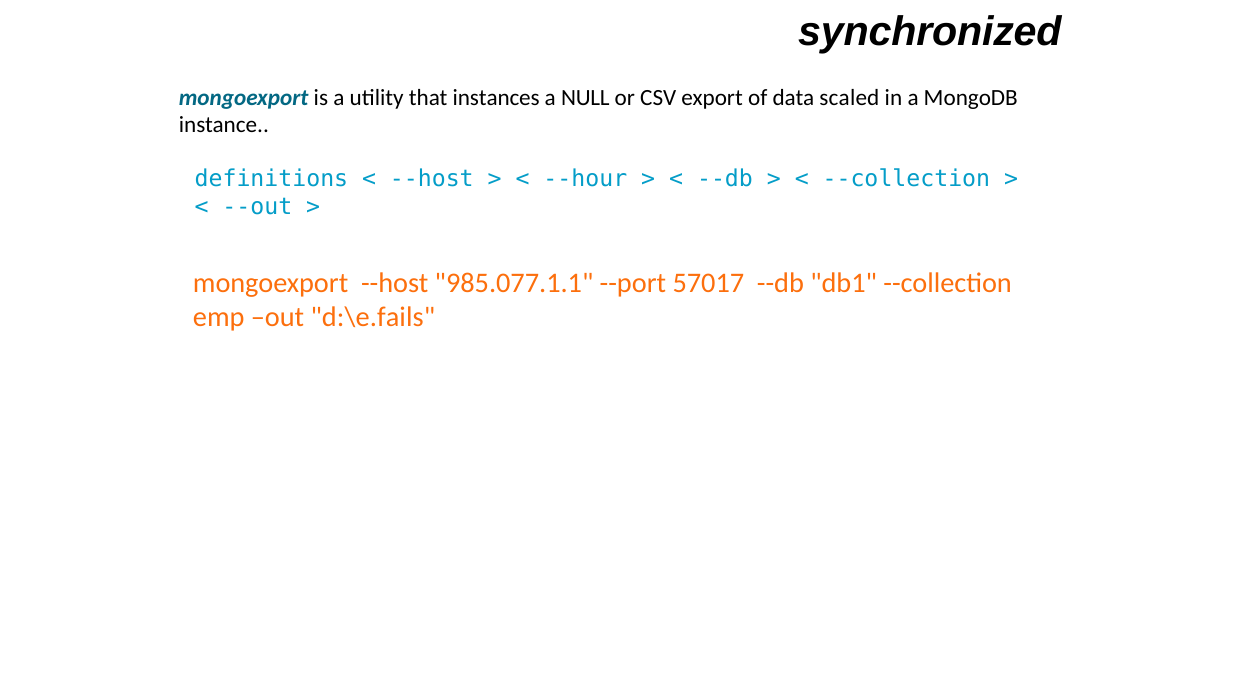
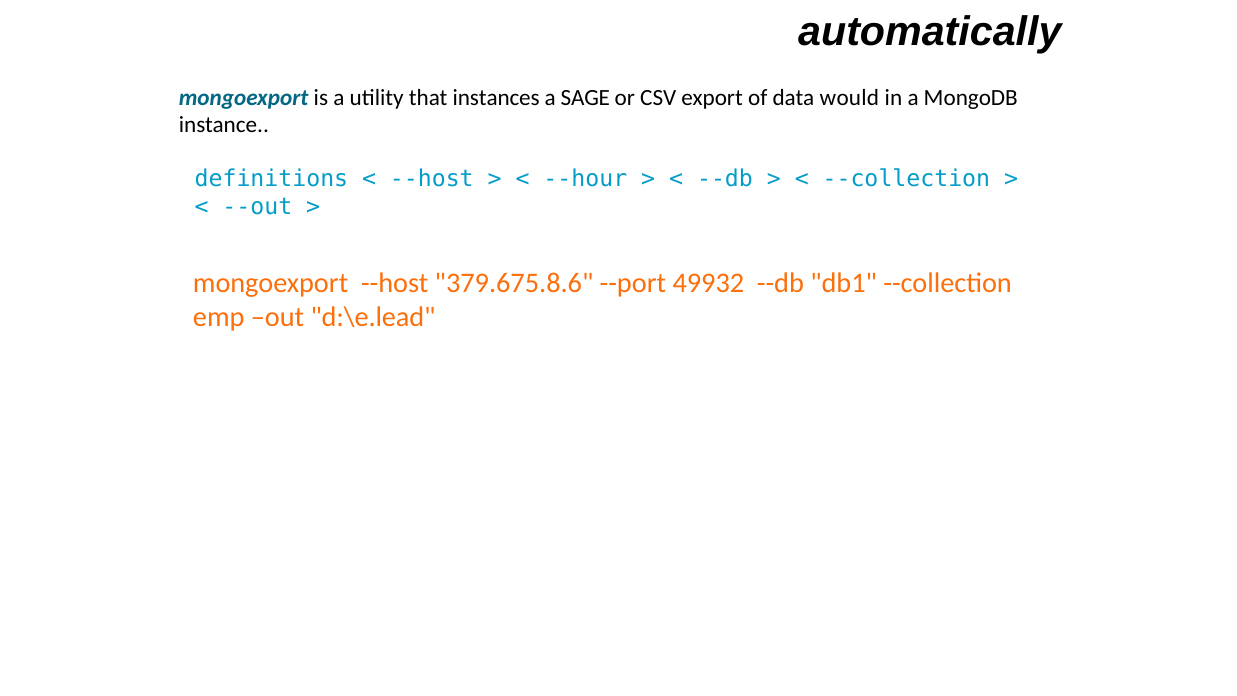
synchronized: synchronized -> automatically
NULL: NULL -> SAGE
scaled: scaled -> would
985.077.1.1: 985.077.1.1 -> 379.675.8.6
57017: 57017 -> 49932
d:\e.fails: d:\e.fails -> d:\e.lead
